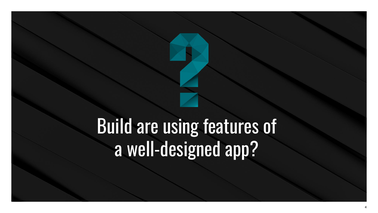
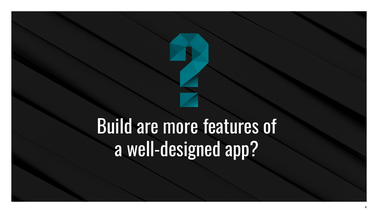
using: using -> more
